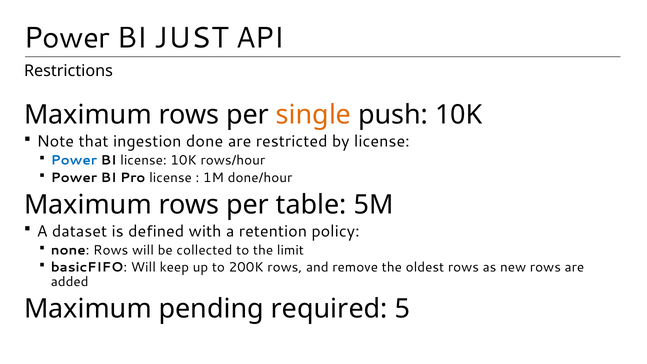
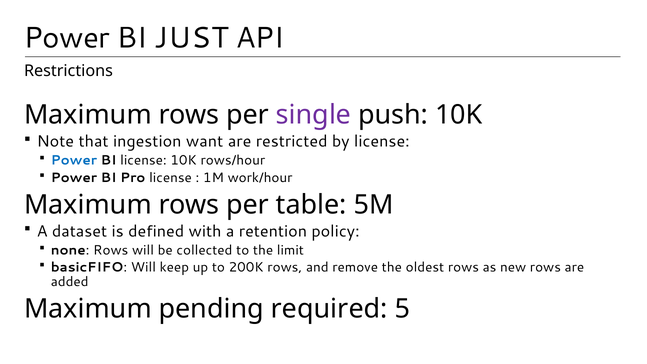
single colour: orange -> purple
done: done -> want
done/hour: done/hour -> work/hour
